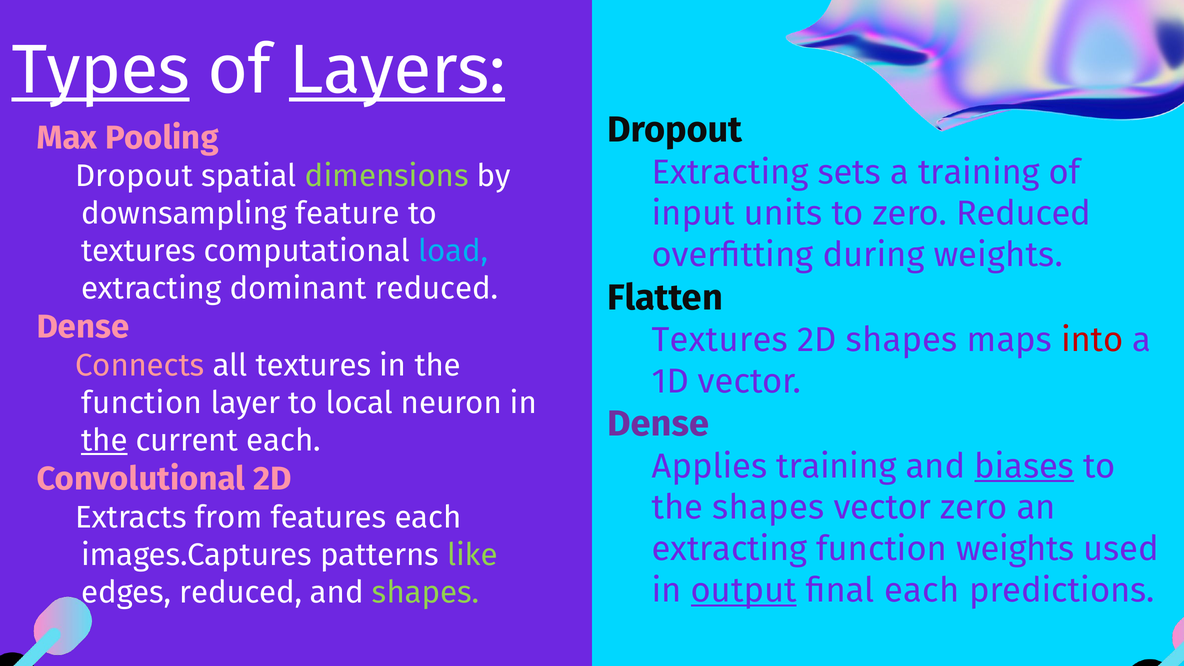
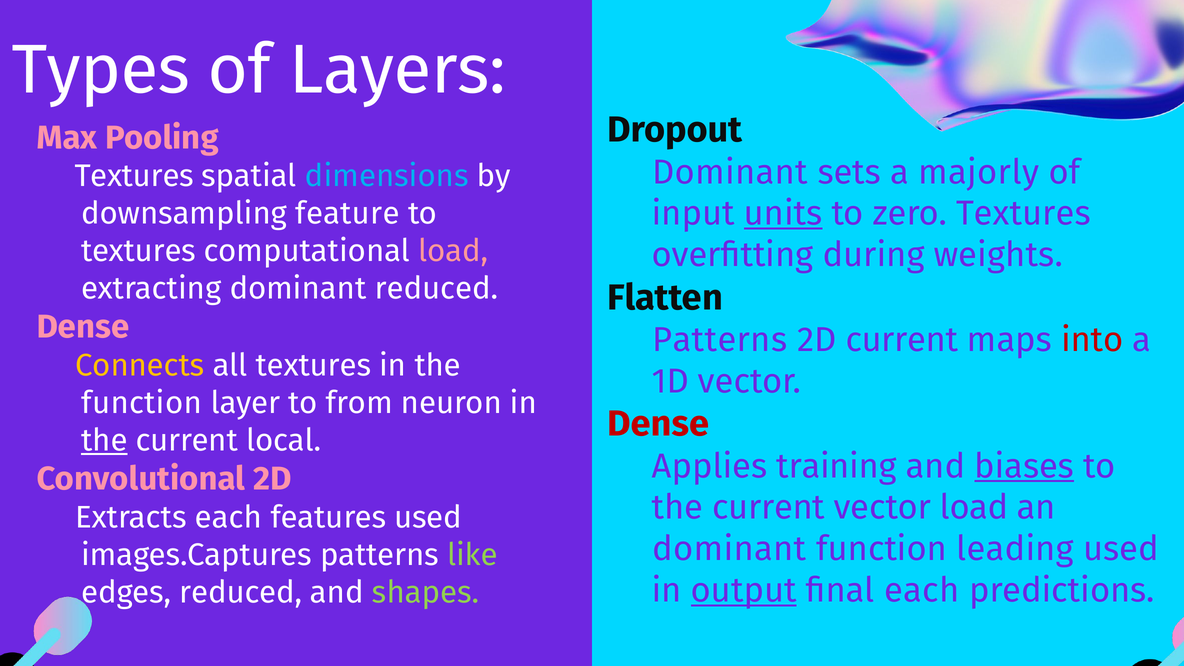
Types underline: present -> none
Layers underline: present -> none
Extracting at (730, 172): Extracting -> Dominant
a training: training -> majorly
Dropout at (134, 176): Dropout -> Textures
dimensions colour: light green -> light blue
units underline: none -> present
zero Reduced: Reduced -> Textures
load at (453, 251) colour: light blue -> pink
Textures at (720, 340): Textures -> Patterns
2D shapes: shapes -> current
Connects colour: pink -> yellow
local: local -> from
Dense at (658, 424) colour: purple -> red
current each: each -> local
shapes at (768, 508): shapes -> current
vector zero: zero -> load
Extracts from: from -> each
features each: each -> used
extracting at (730, 549): extracting -> dominant
function weights: weights -> leading
